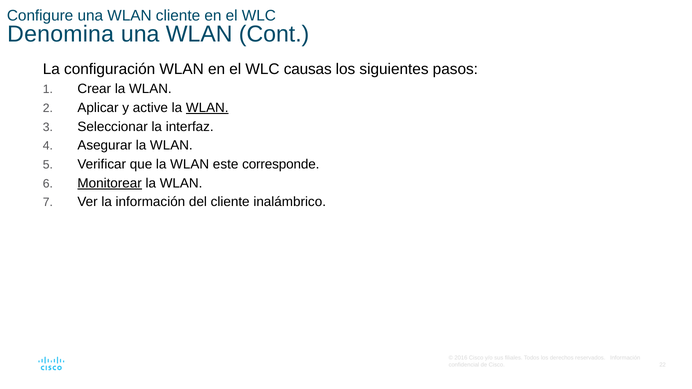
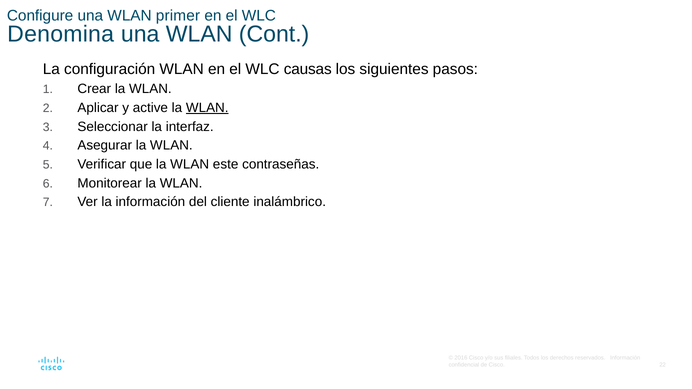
WLAN cliente: cliente -> primer
corresponde: corresponde -> contraseñas
Monitorear underline: present -> none
